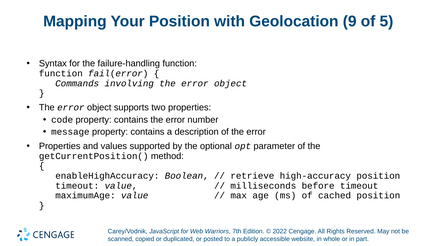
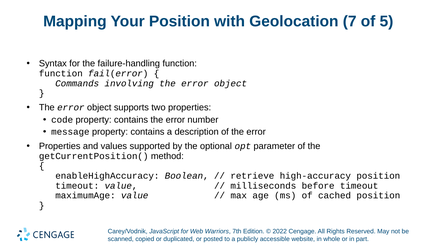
9: 9 -> 7
